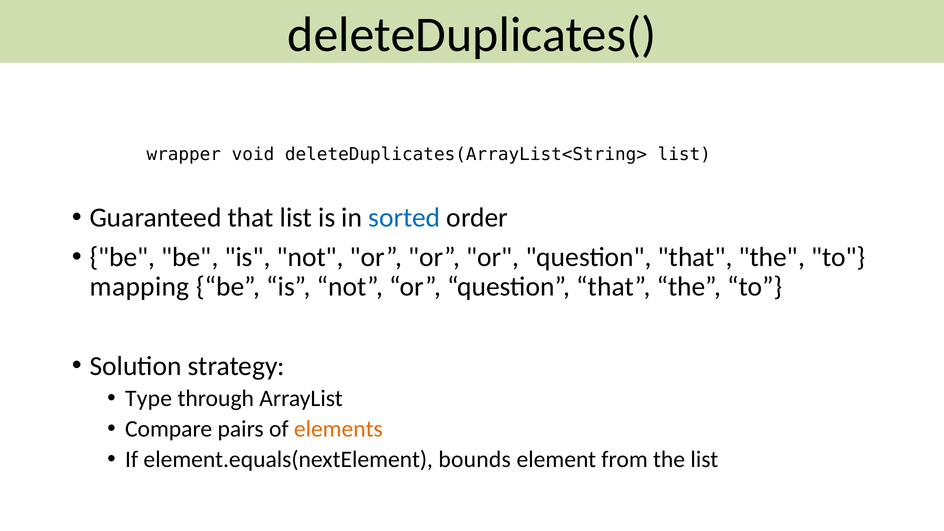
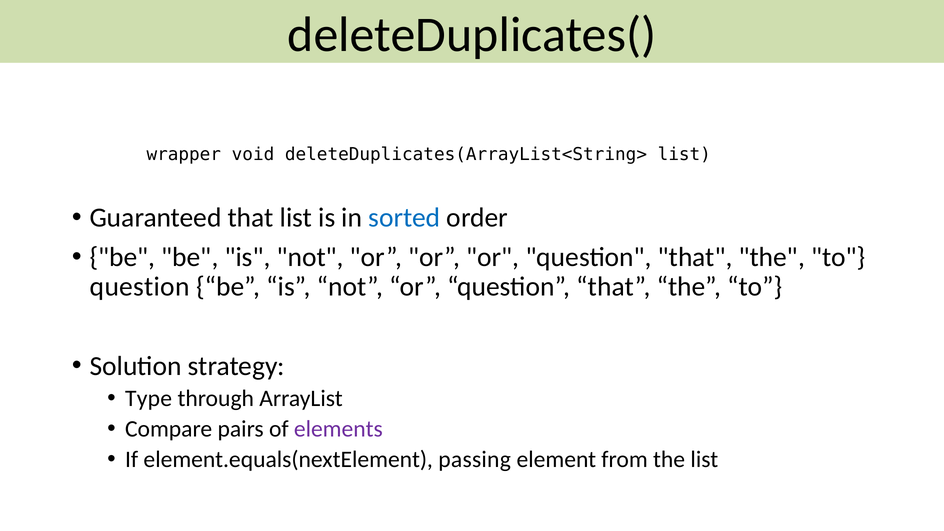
mapping at (140, 287): mapping -> question
elements colour: orange -> purple
bounds: bounds -> passing
